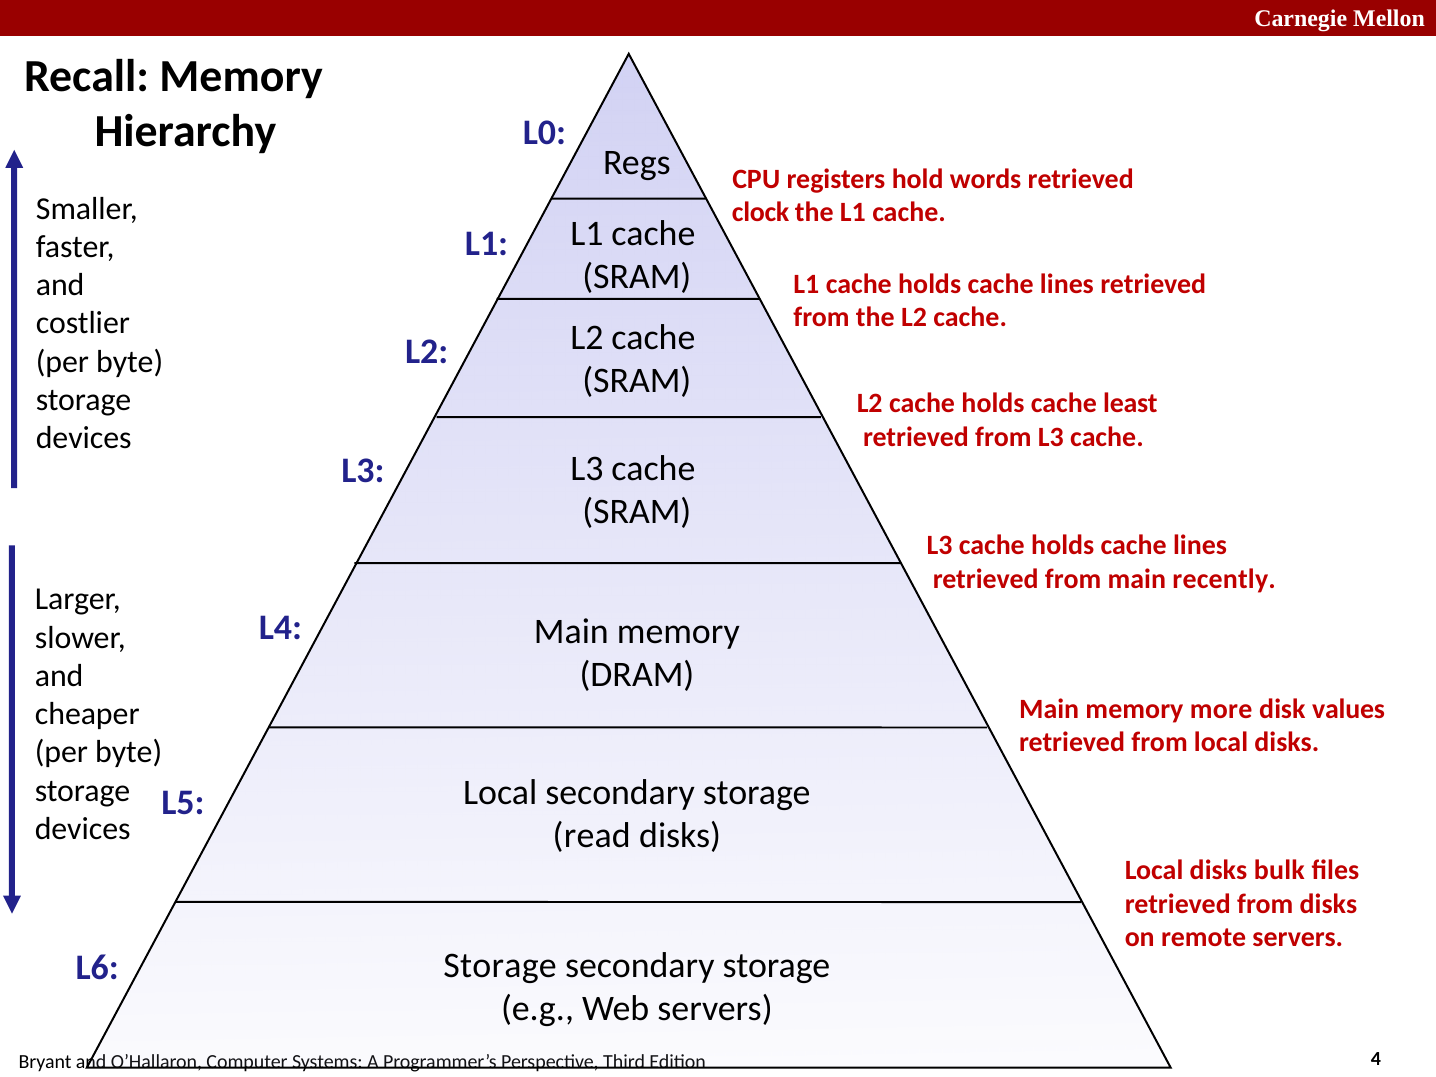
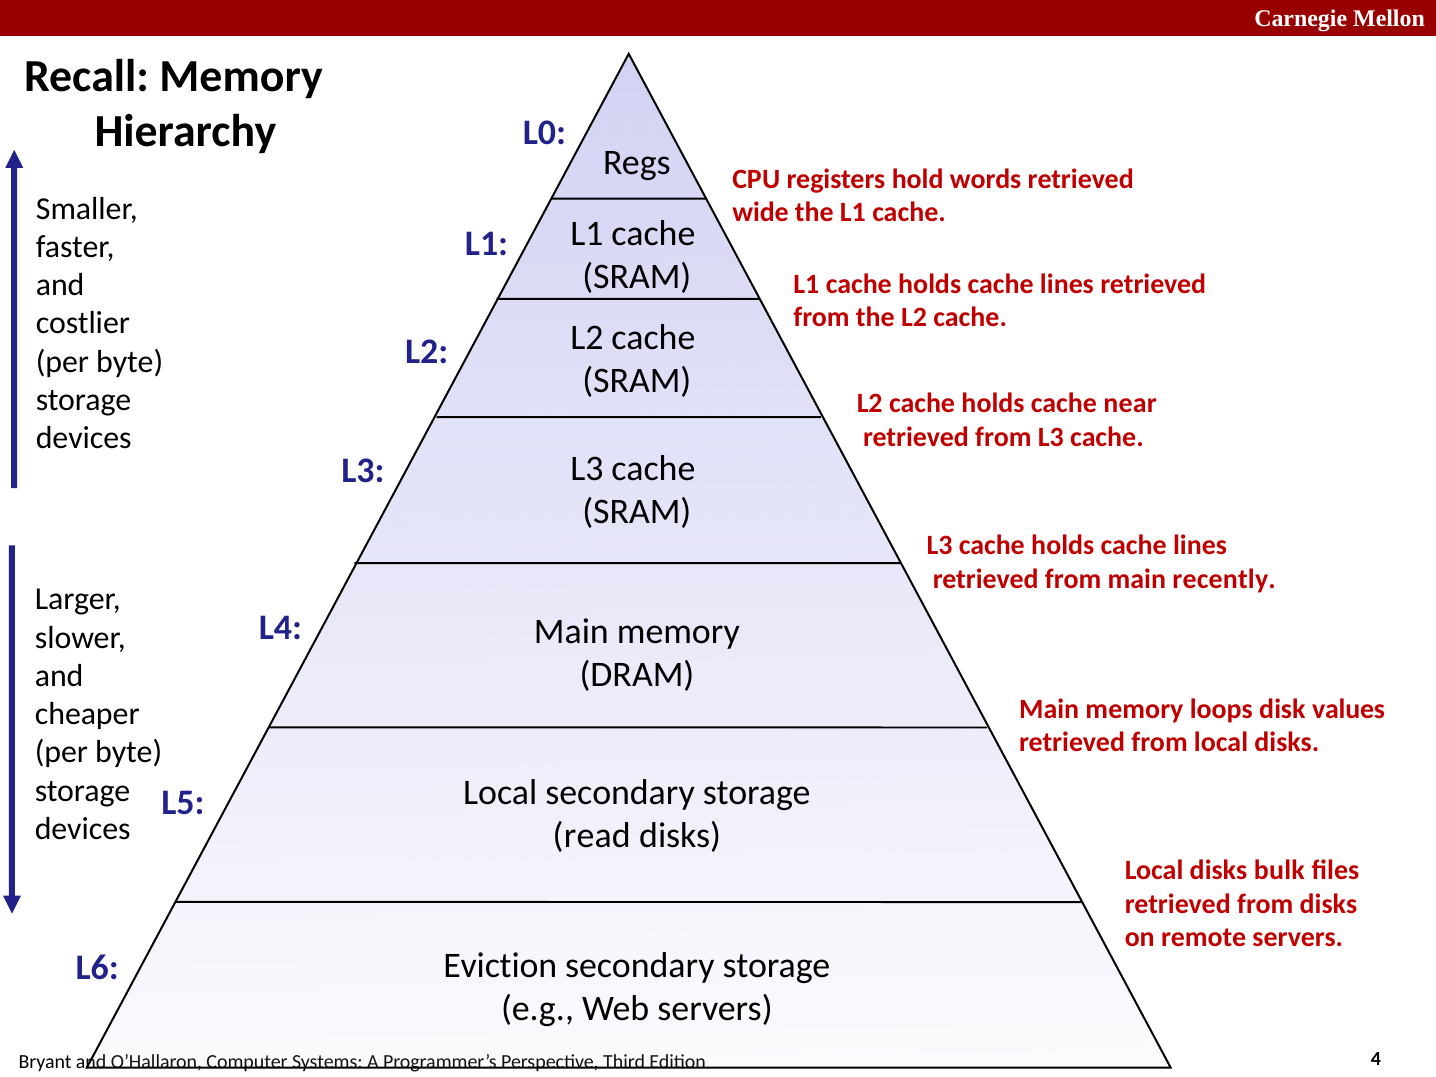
clock: clock -> wide
least: least -> near
more: more -> loops
Storage at (500, 966): Storage -> Eviction
